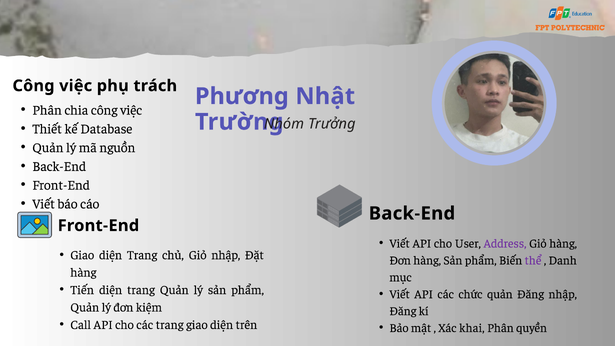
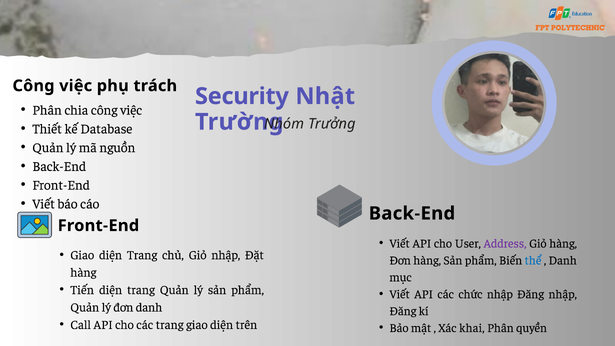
Phương: Phương -> Security
thể colour: purple -> blue
chức quản: quản -> nhập
đơn kiệm: kiệm -> danh
